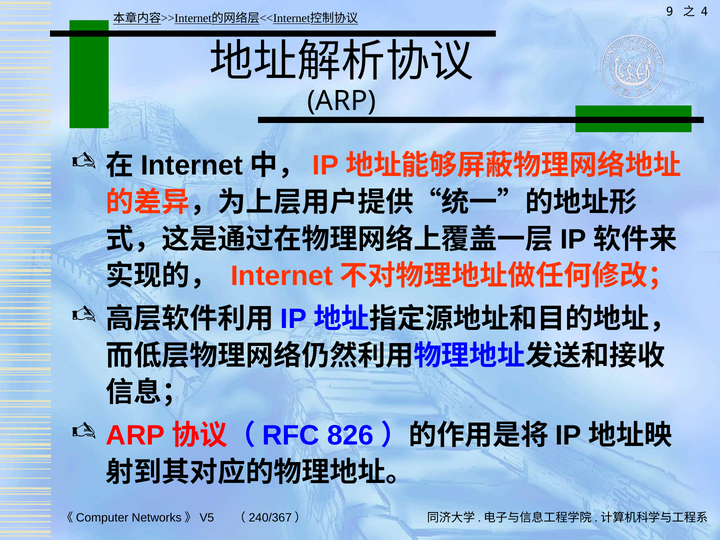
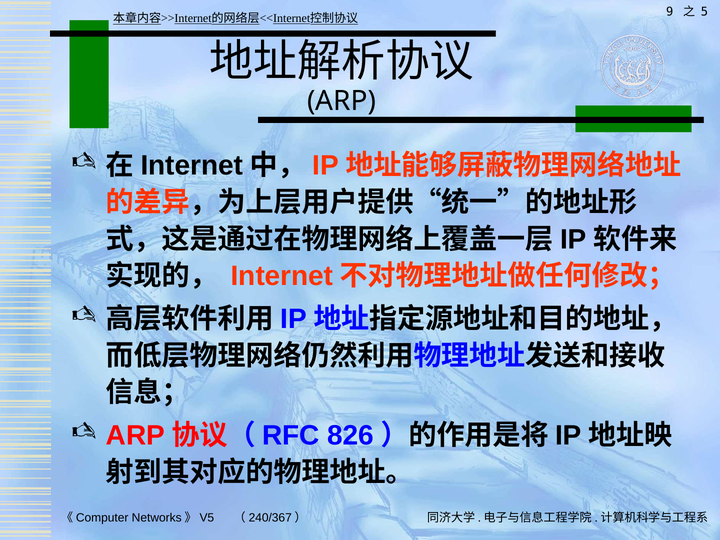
4: 4 -> 5
